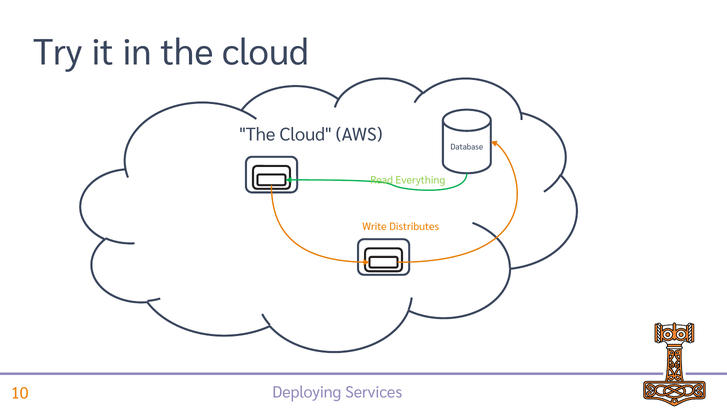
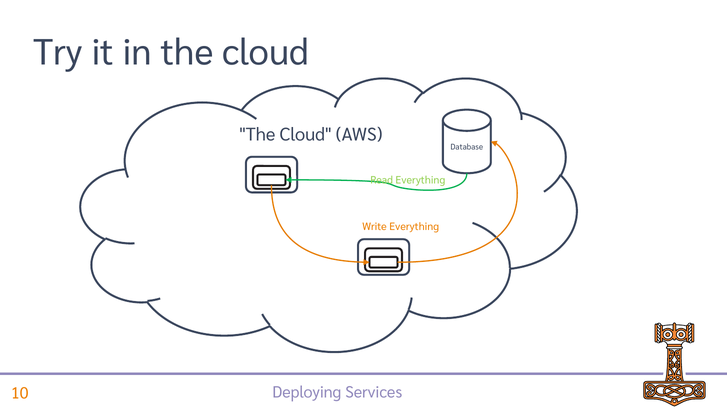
Write Distributes: Distributes -> Everything
